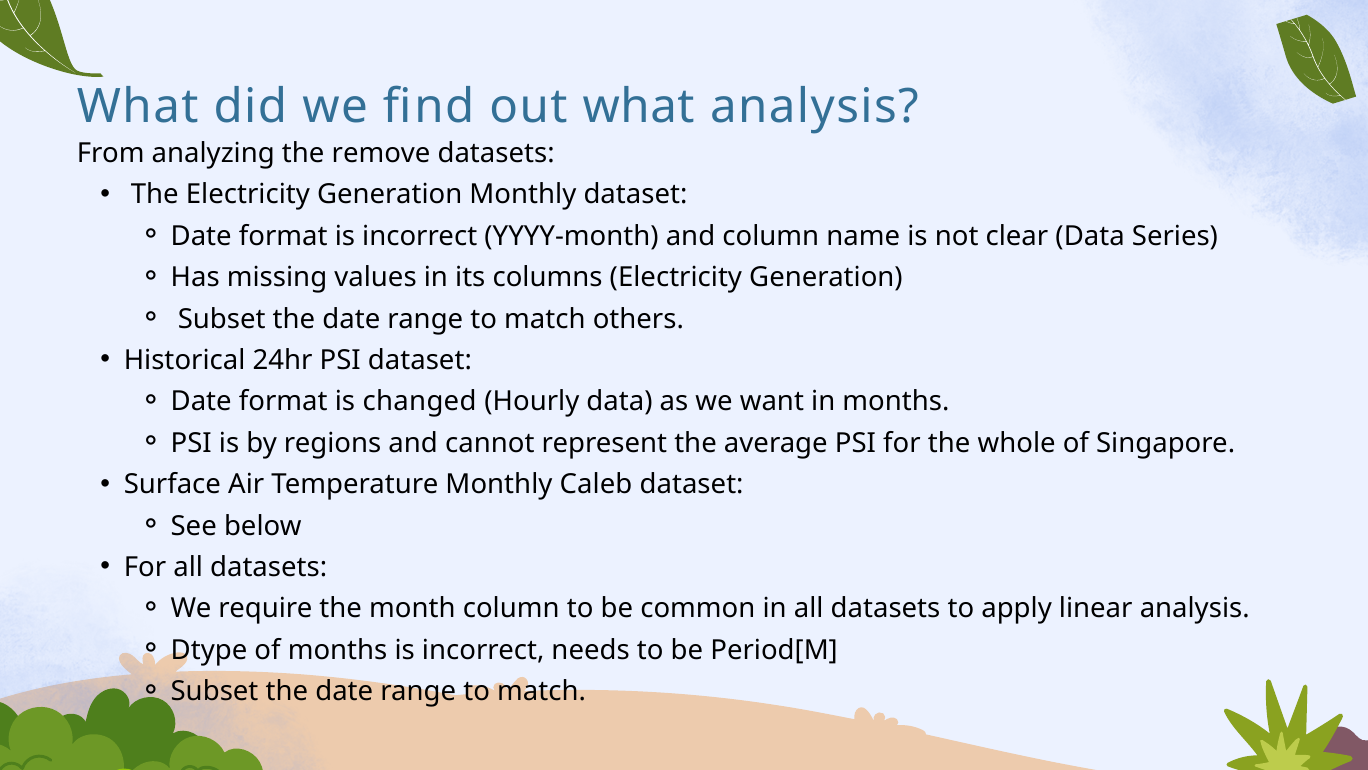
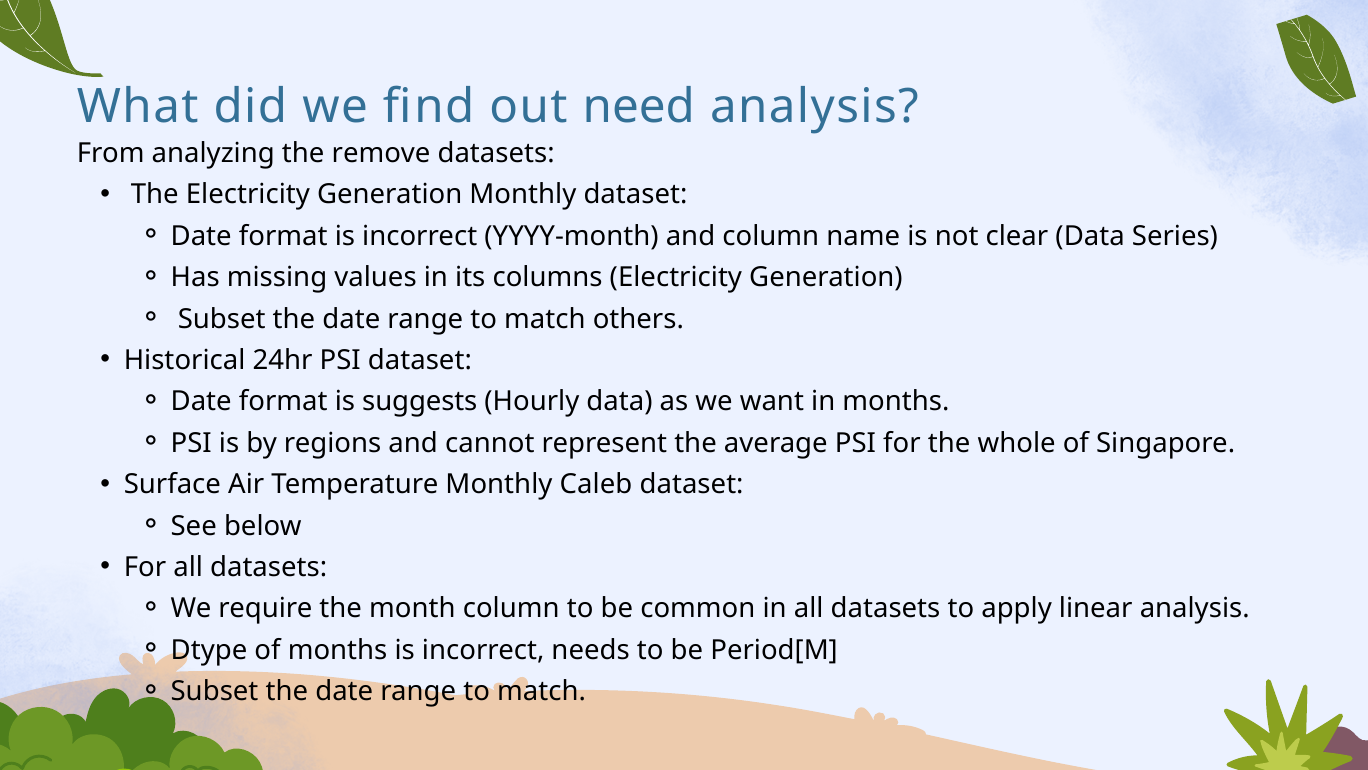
out what: what -> need
changed: changed -> suggests
